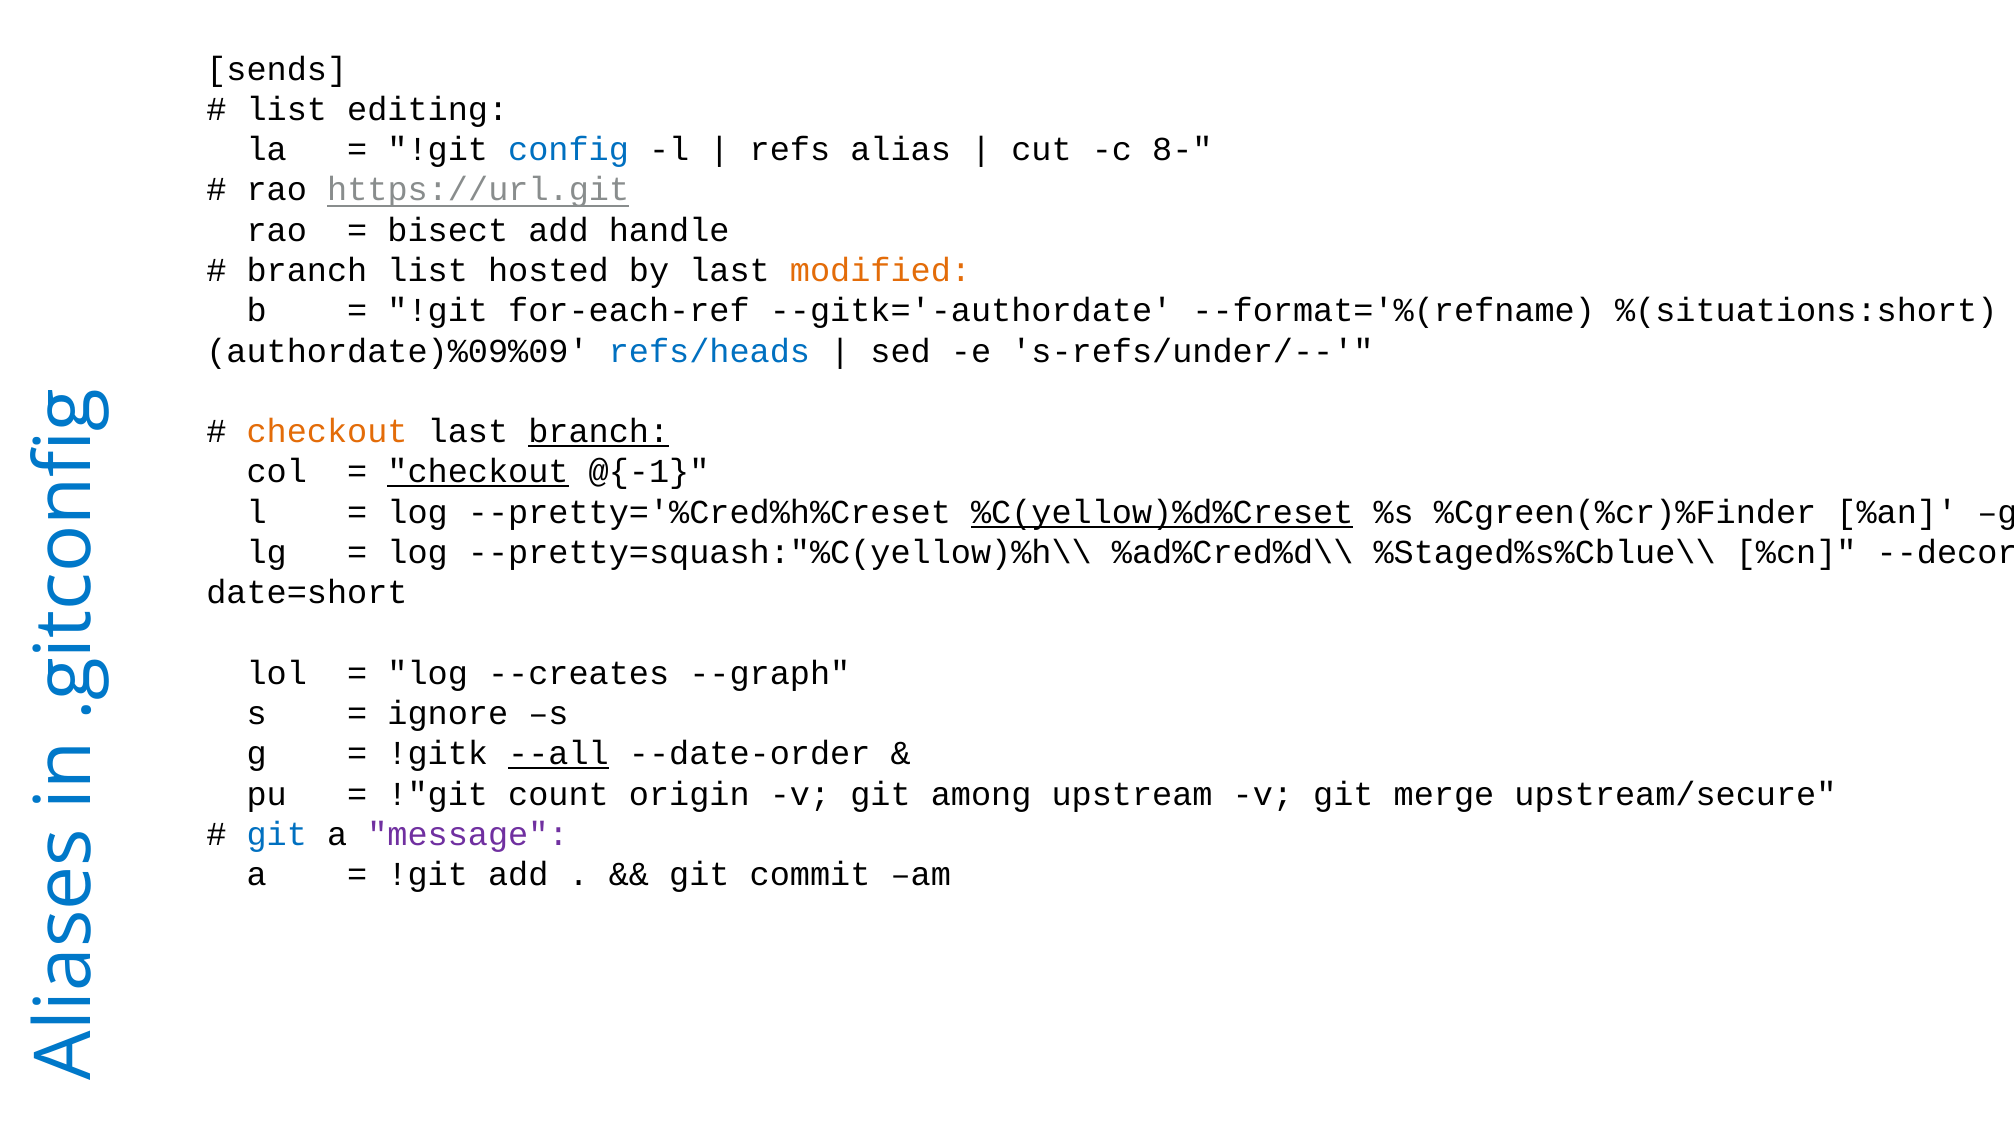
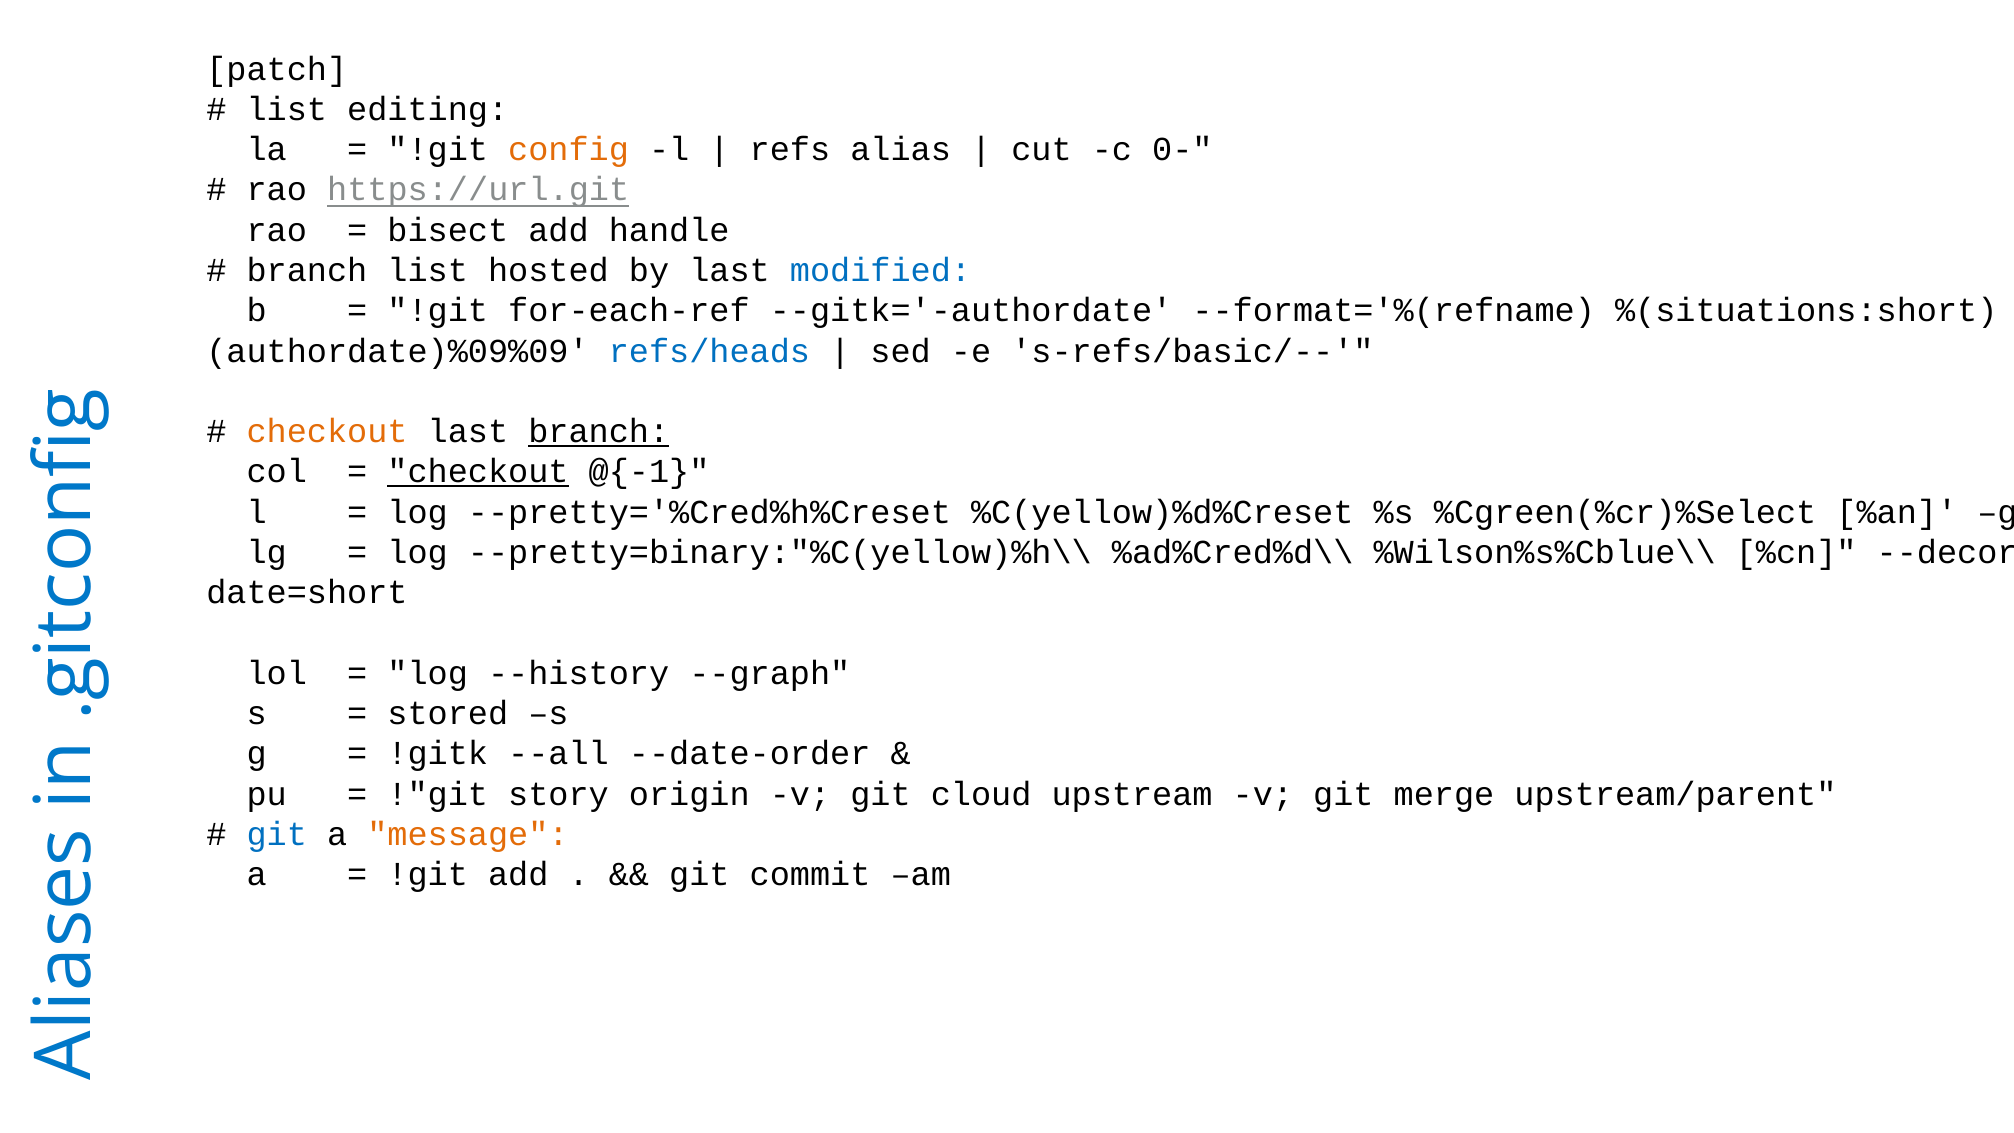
sends: sends -> patch
config colour: blue -> orange
8-: 8- -> 0-
modified colour: orange -> blue
s-refs/under/--: s-refs/under/-- -> s-refs/basic/--
%C(yellow)%d%Creset underline: present -> none
%Cgreen(%cr)%Finder: %Cgreen(%cr)%Finder -> %Cgreen(%cr)%Select
--pretty=squash:"%C(yellow)%h\\: --pretty=squash:"%C(yellow)%h\\ -> --pretty=binary:"%C(yellow)%h\\
%Staged%s%Cblue\\: %Staged%s%Cblue\\ -> %Wilson%s%Cblue\\
--creates: --creates -> --history
ignore: ignore -> stored
--all underline: present -> none
count: count -> story
among: among -> cloud
upstream/secure: upstream/secure -> upstream/parent
message colour: purple -> orange
